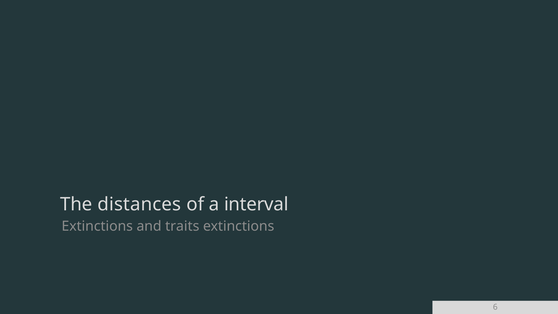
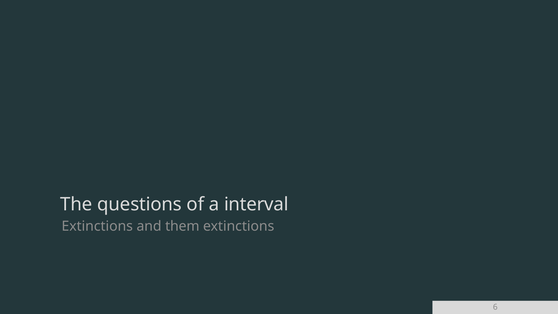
distances: distances -> questions
traits: traits -> them
